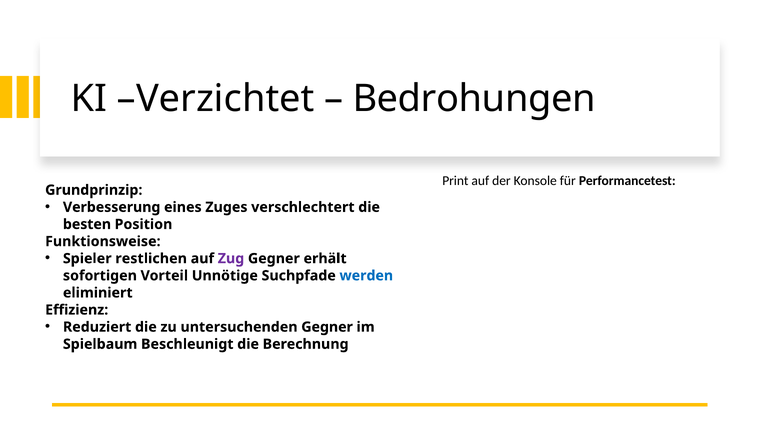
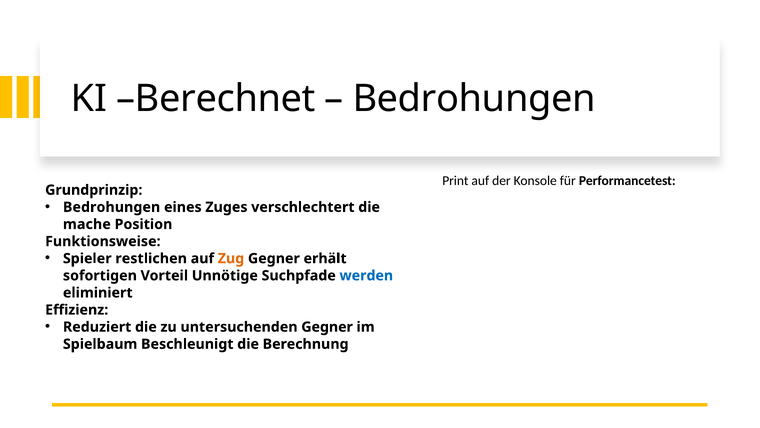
Verzichtet: Verzichtet -> Berechnet
Verbesserung at (112, 207): Verbesserung -> Bedrohungen
besten: besten -> mache
Zug colour: purple -> orange
